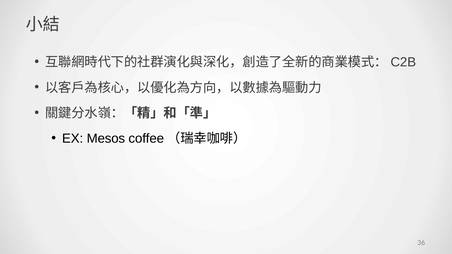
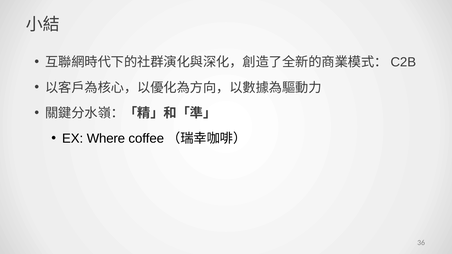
Mesos: Mesos -> Where
